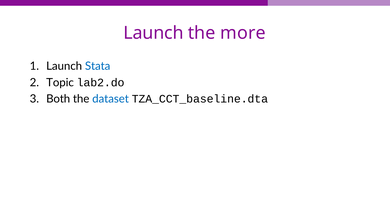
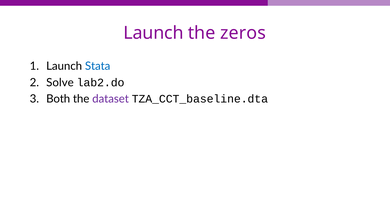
more: more -> zeros
Topic: Topic -> Solve
dataset colour: blue -> purple
